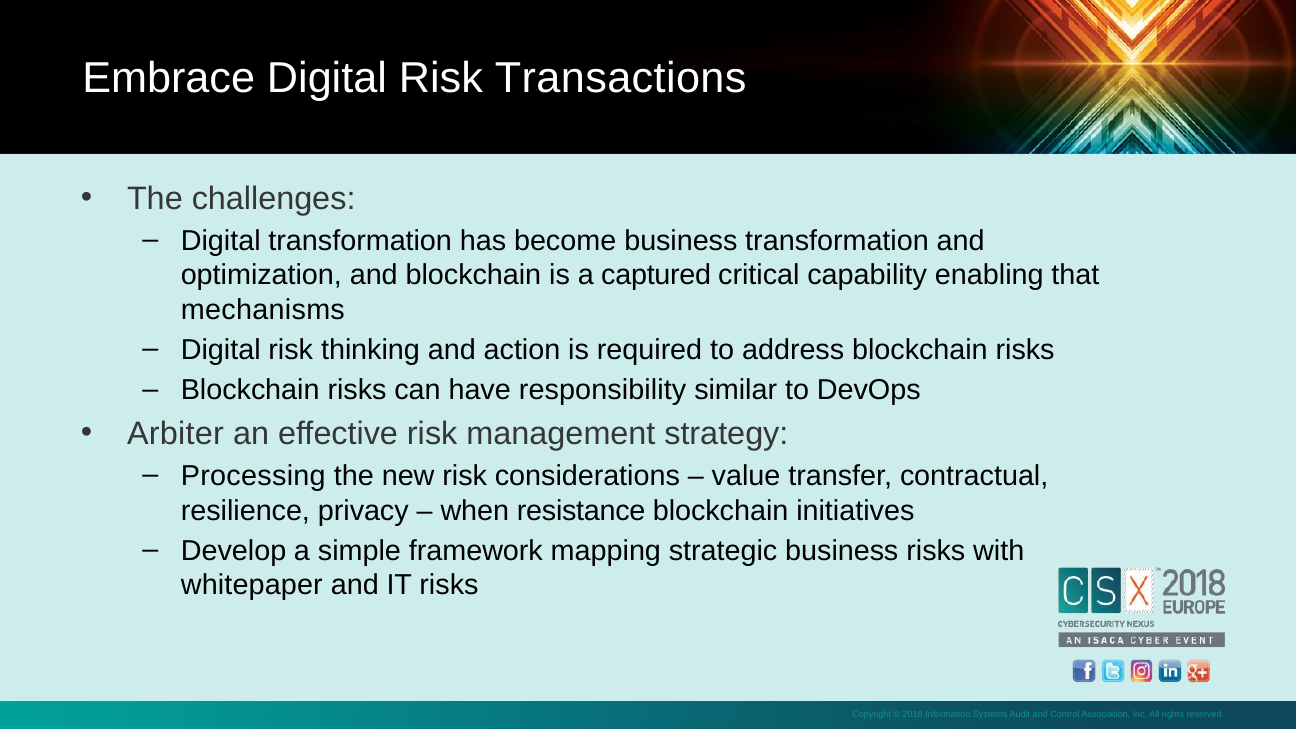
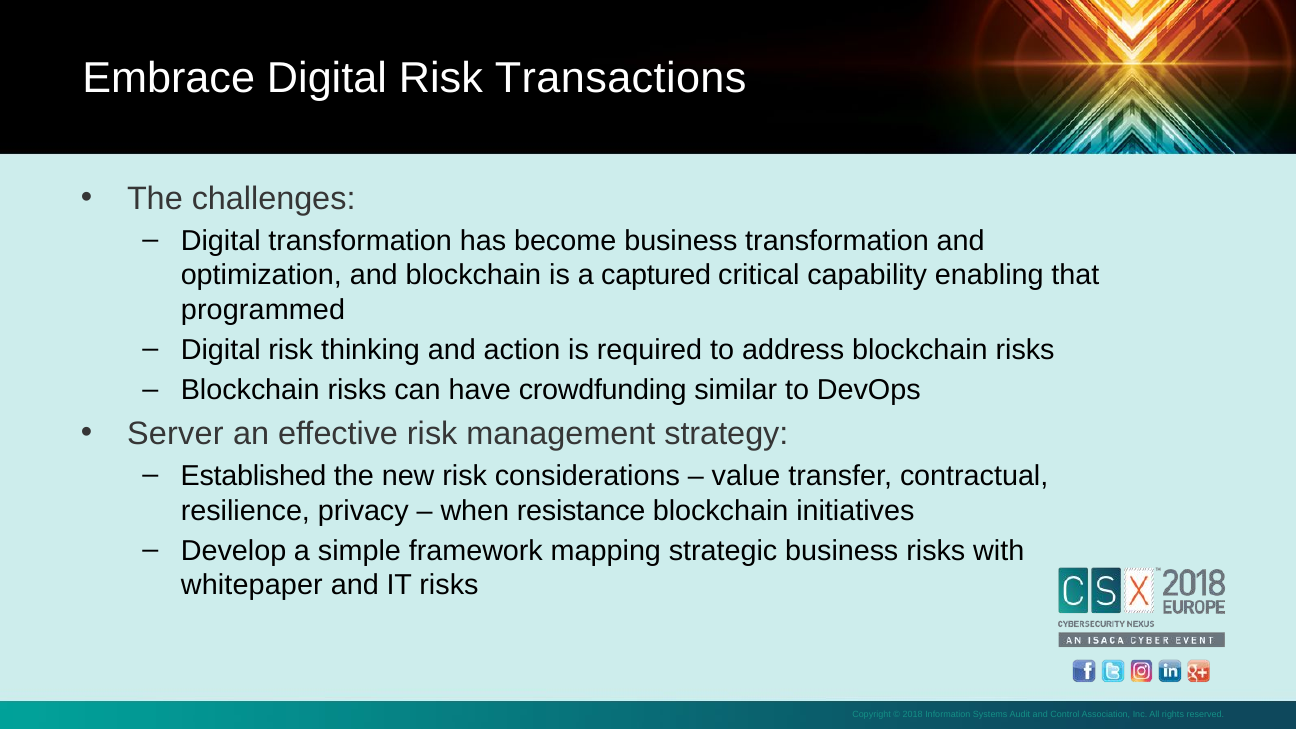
mechanisms: mechanisms -> programmed
responsibility: responsibility -> crowdfunding
Arbiter: Arbiter -> Server
Processing: Processing -> Established
